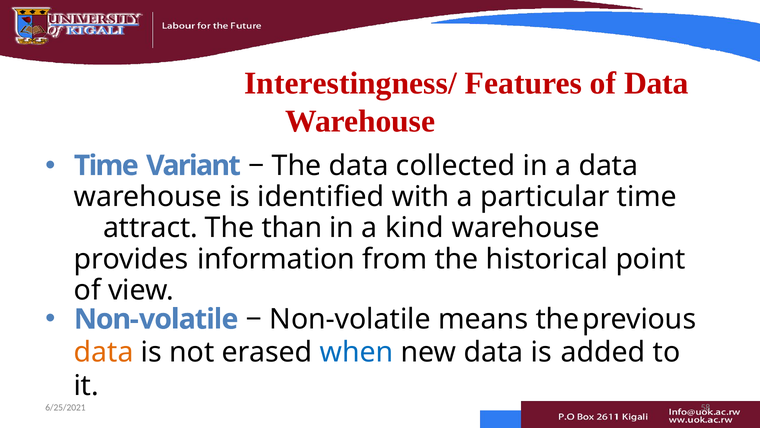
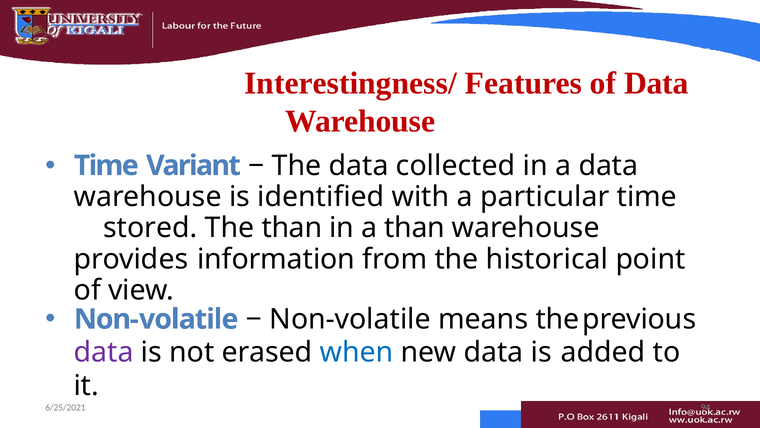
attract: attract -> stored
a kind: kind -> than
data at (104, 352) colour: orange -> purple
58: 58 -> 94
